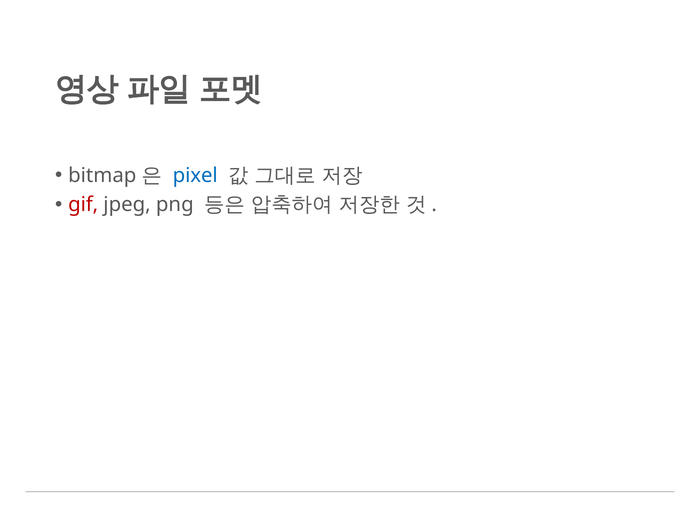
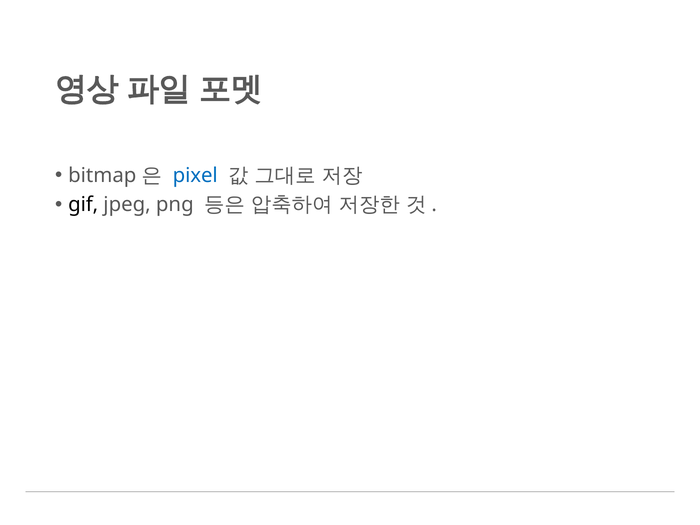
gif colour: red -> black
